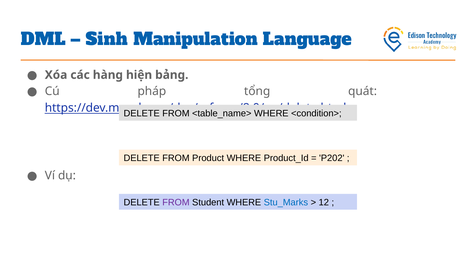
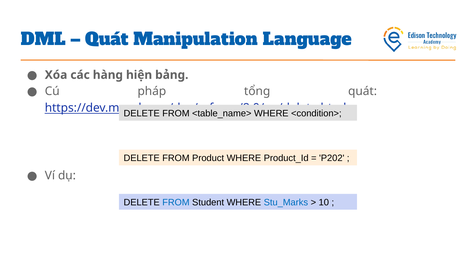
Sinh at (107, 39): Sinh -> Quát
FROM at (176, 202) colour: purple -> blue
12: 12 -> 10
